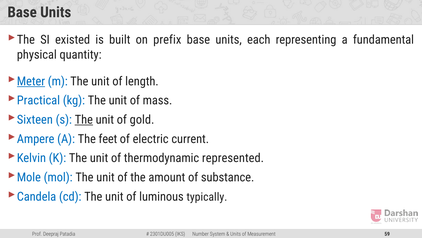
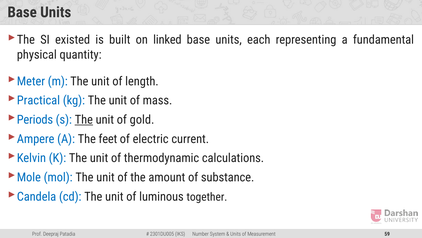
prefix: prefix -> linked
Meter underline: present -> none
Sixteen: Sixteen -> Periods
represented: represented -> calculations
typically: typically -> together
